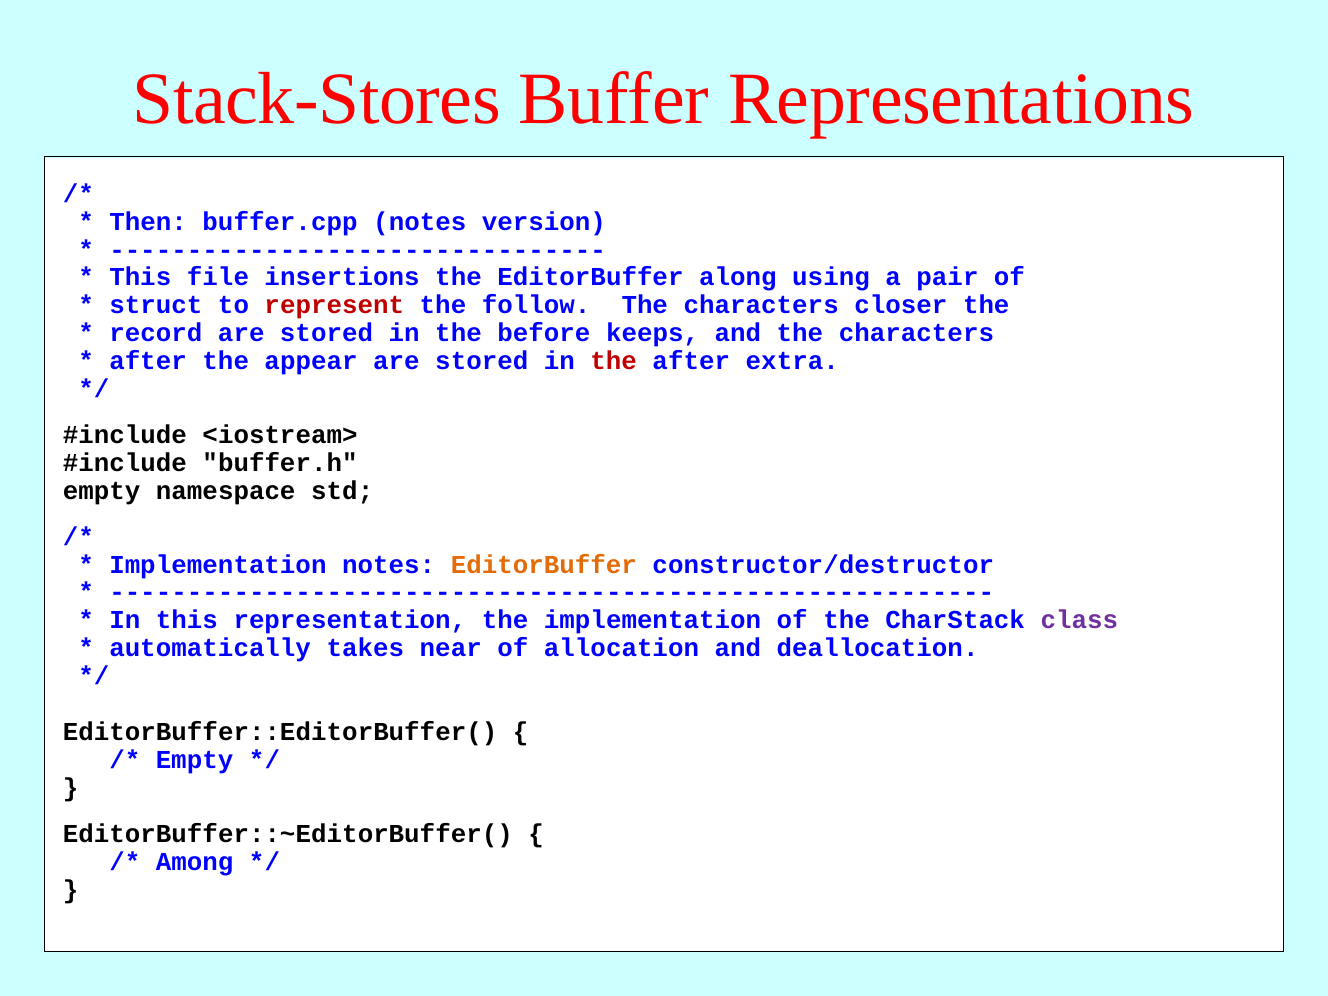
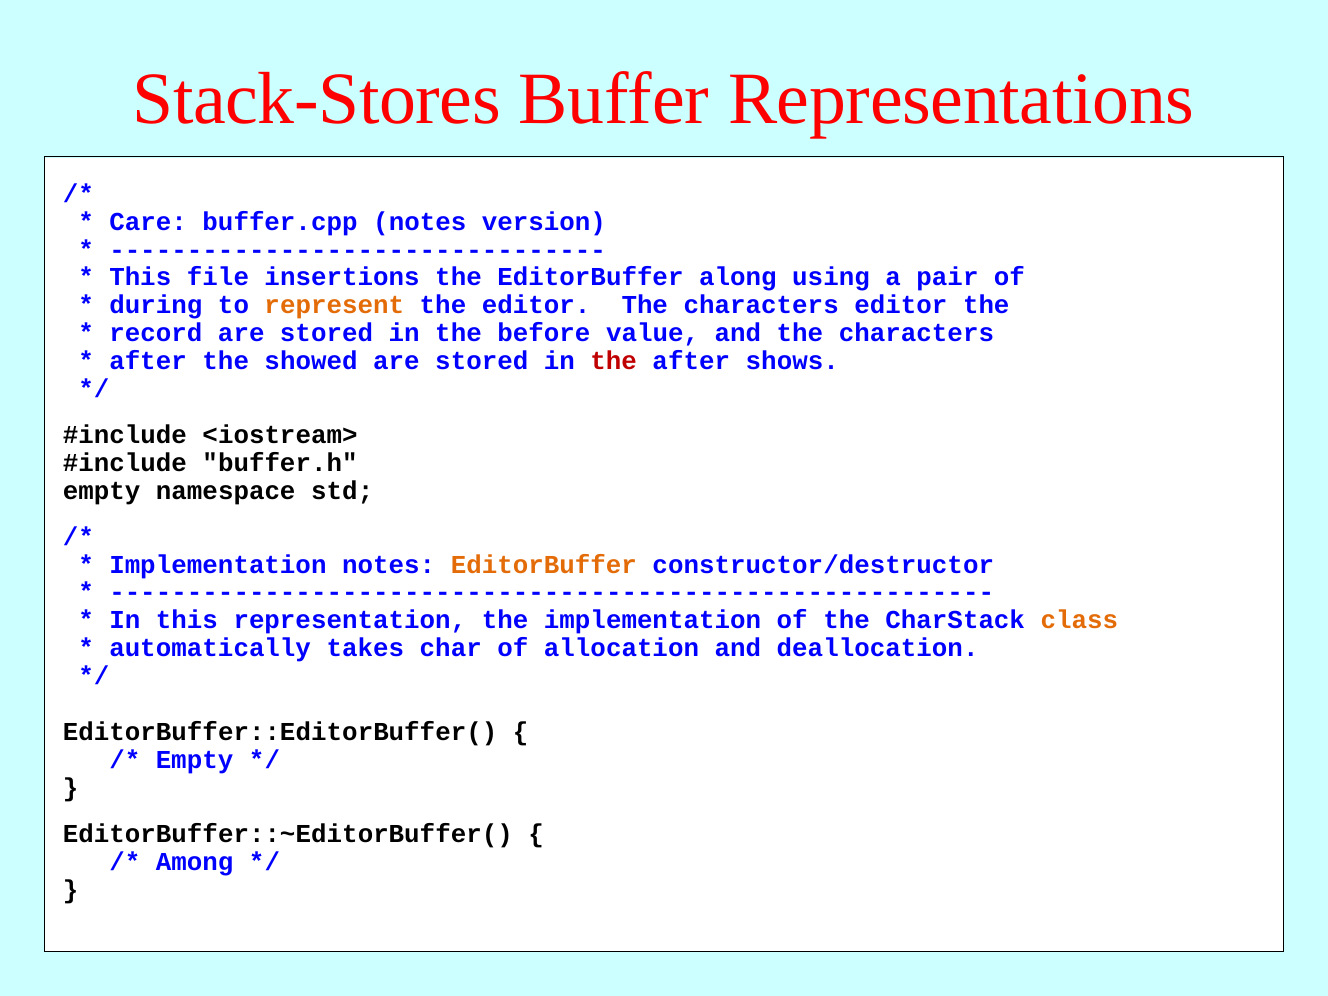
Then: Then -> Care
struct: struct -> during
represent colour: red -> orange
the follow: follow -> editor
characters closer: closer -> editor
keeps: keeps -> value
appear: appear -> showed
extra: extra -> shows
class colour: purple -> orange
near: near -> char
